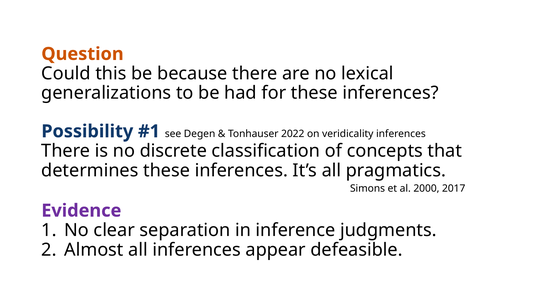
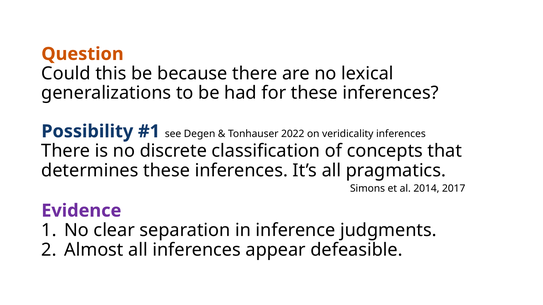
2000: 2000 -> 2014
